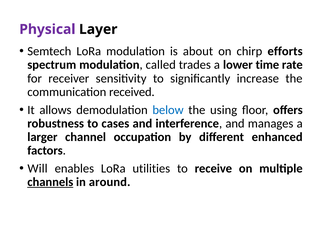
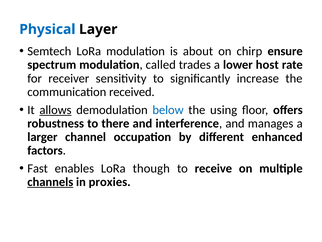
Physical colour: purple -> blue
efforts: efforts -> ensure
time: time -> host
allows underline: none -> present
cases: cases -> there
Will: Will -> Fast
utilities: utilities -> though
around: around -> proxies
